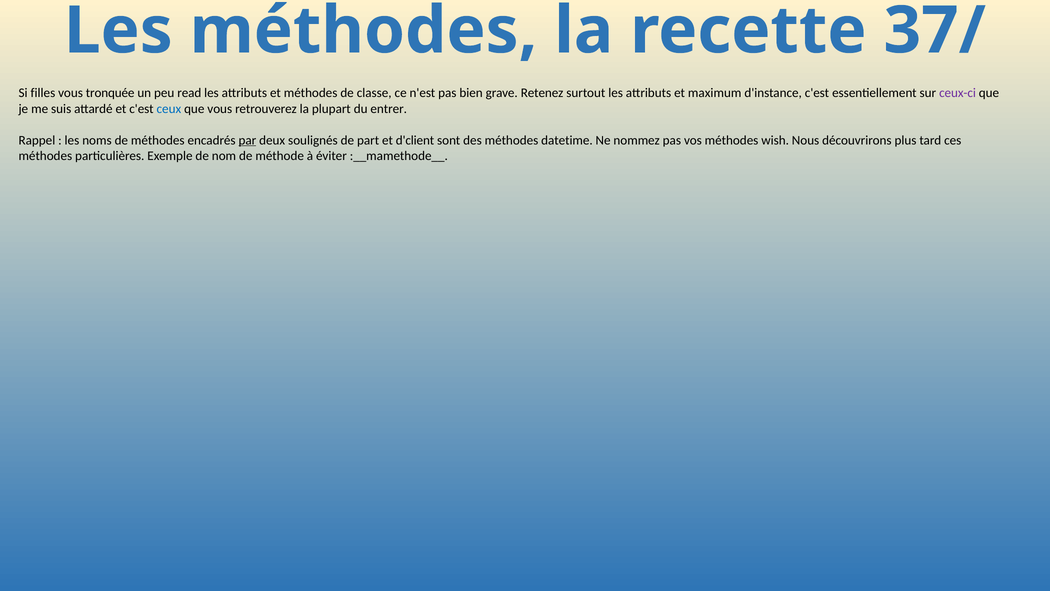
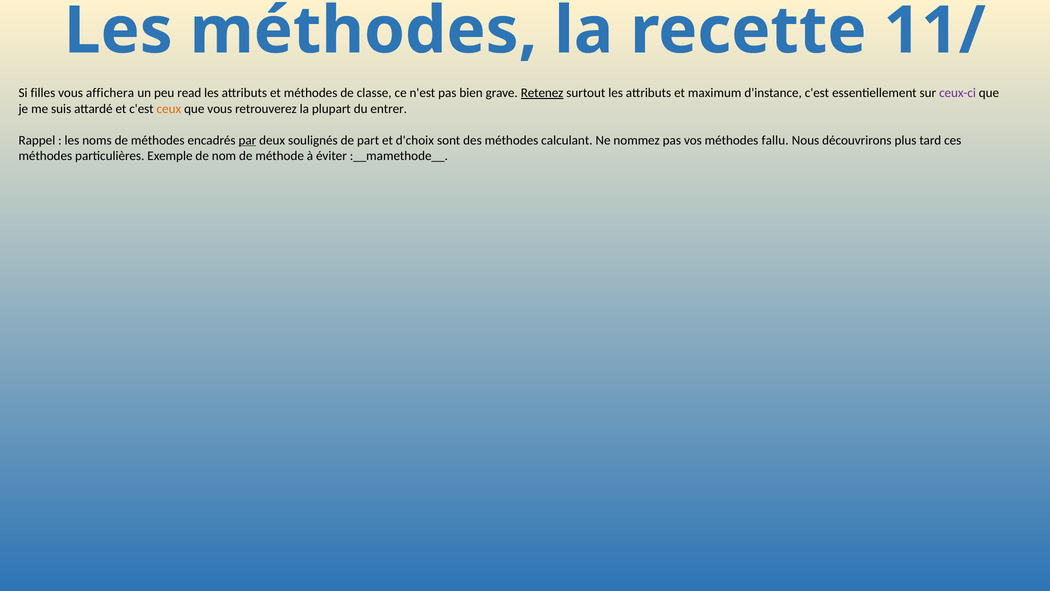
37/: 37/ -> 11/
tronquée: tronquée -> affichera
Retenez underline: none -> present
ceux colour: blue -> orange
d'client: d'client -> d'choix
datetime: datetime -> calculant
wish: wish -> fallu
